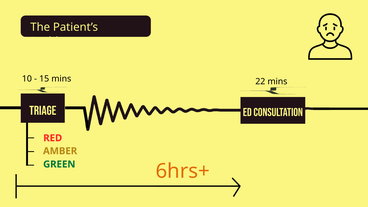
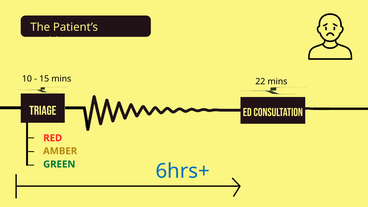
6hrs+ at (183, 171) colour: orange -> blue
